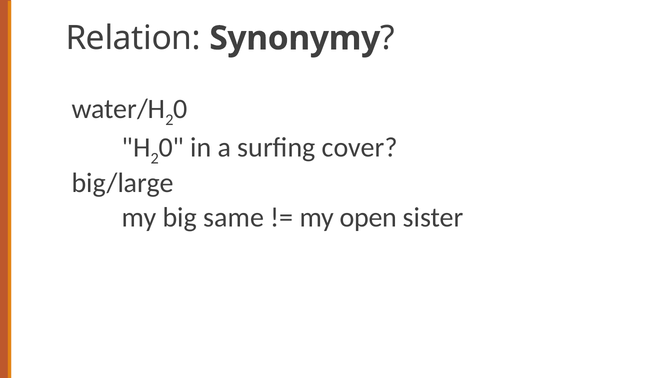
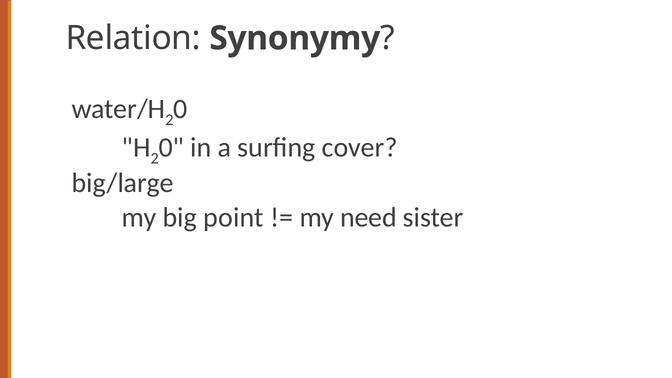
same: same -> point
open: open -> need
